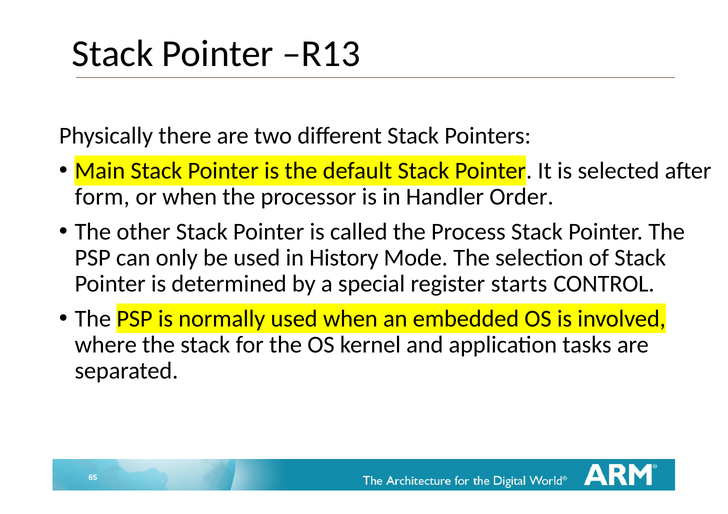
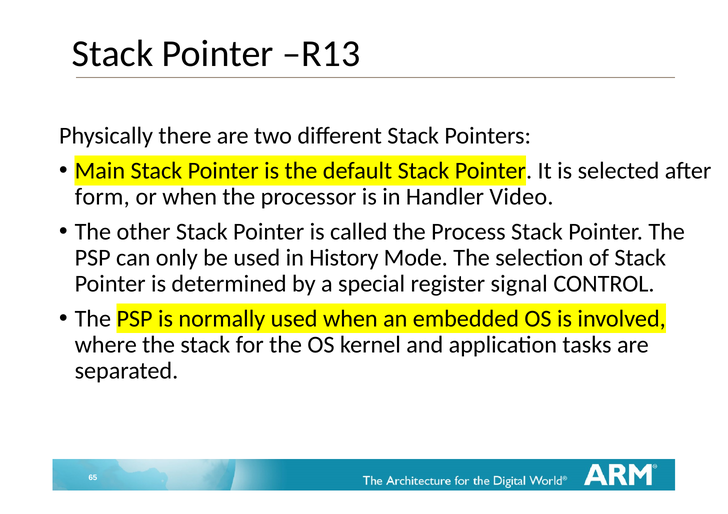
Order: Order -> Video
starts: starts -> signal
